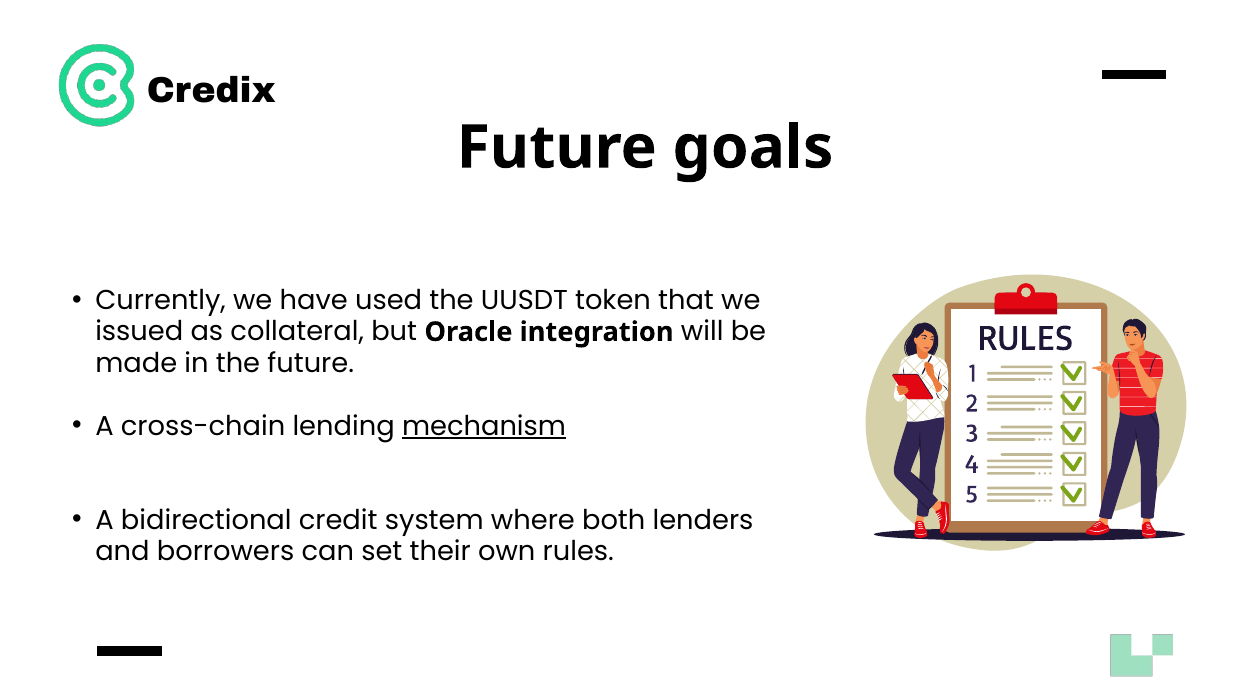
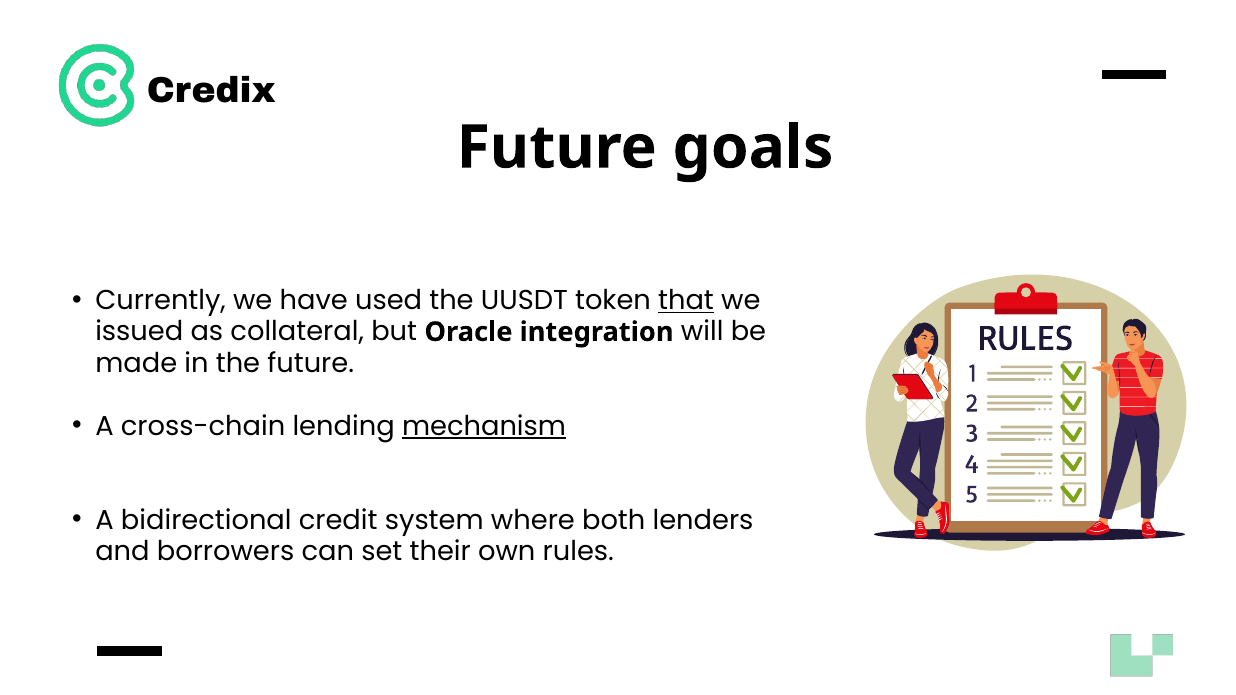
that underline: none -> present
